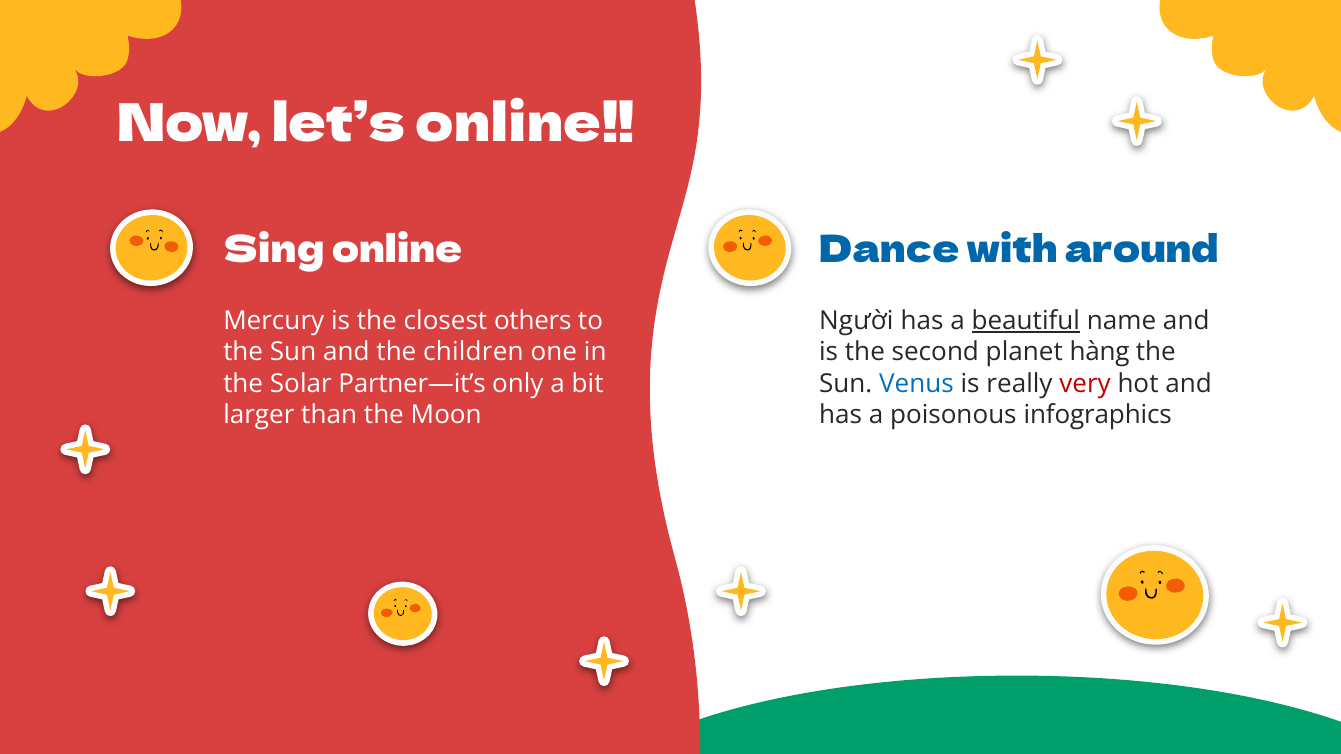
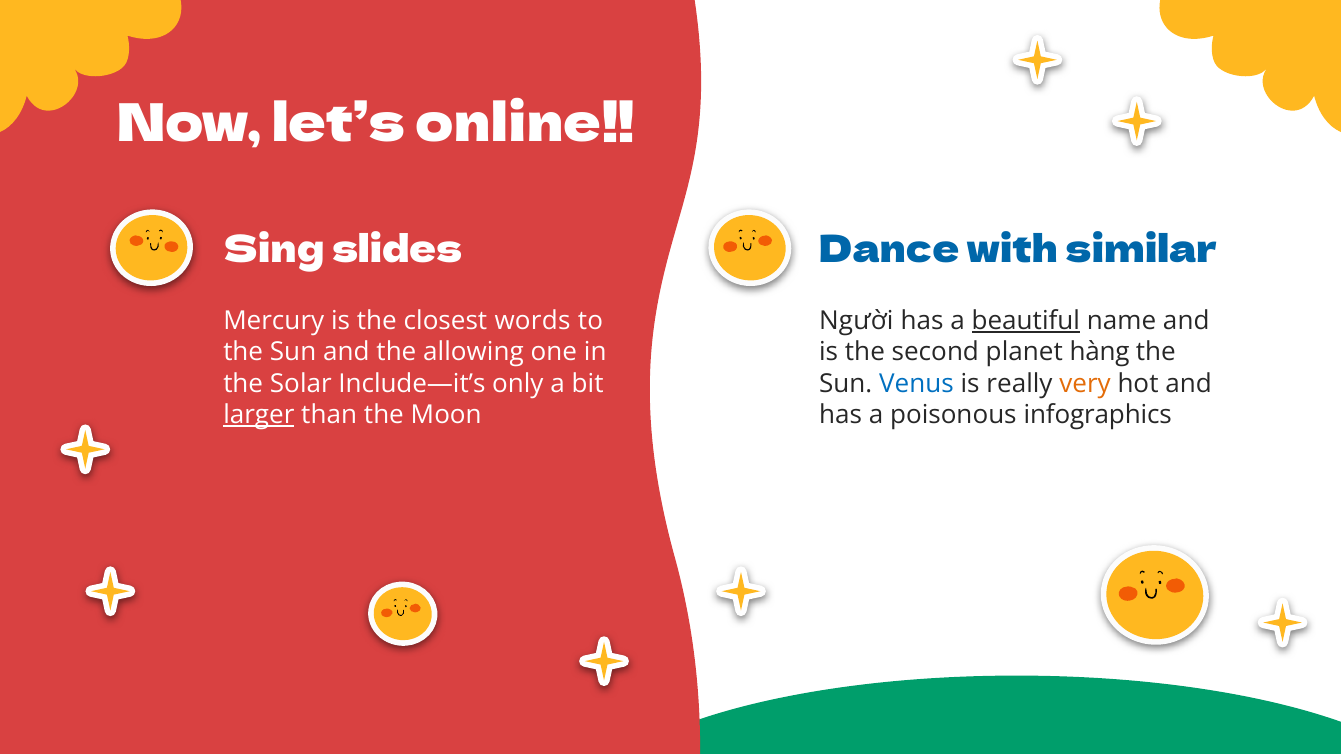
Sing online: online -> slides
around: around -> similar
others: others -> words
children: children -> allowing
Partner—it’s: Partner—it’s -> Include—it’s
very colour: red -> orange
larger underline: none -> present
